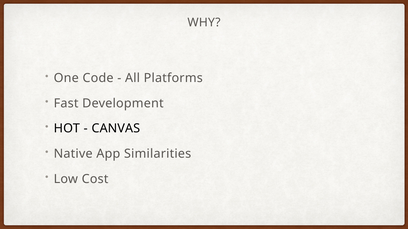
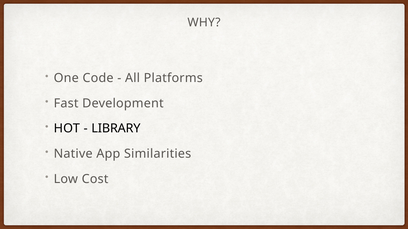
CANVAS: CANVAS -> LIBRARY
